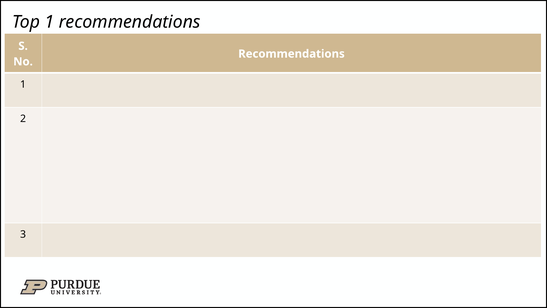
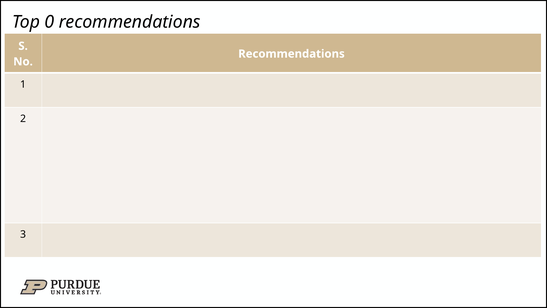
Top 1: 1 -> 0
